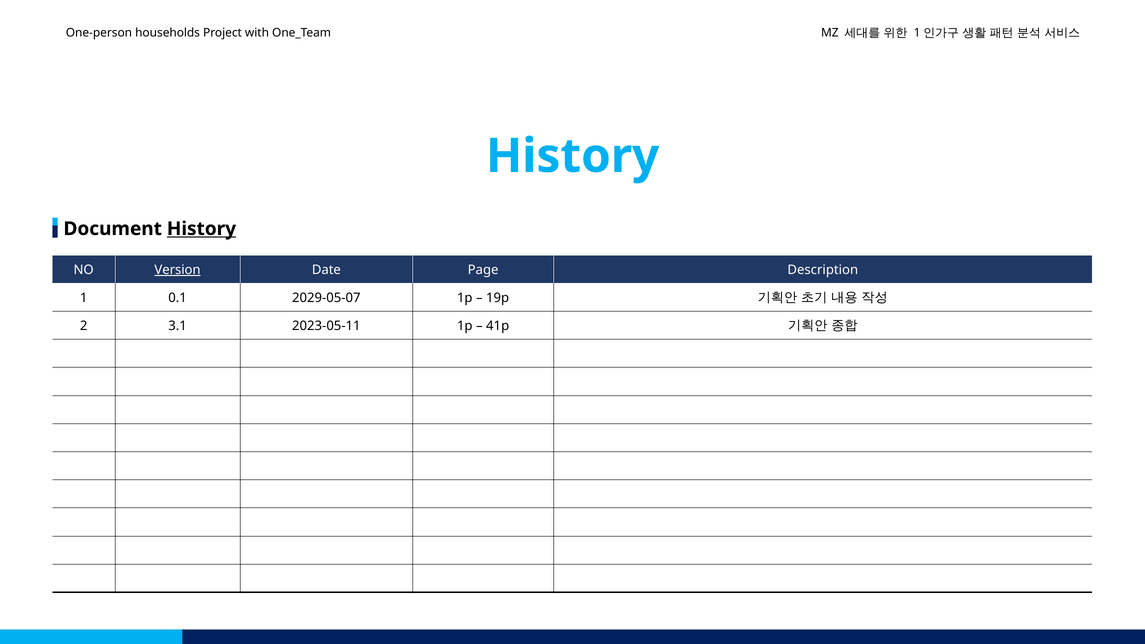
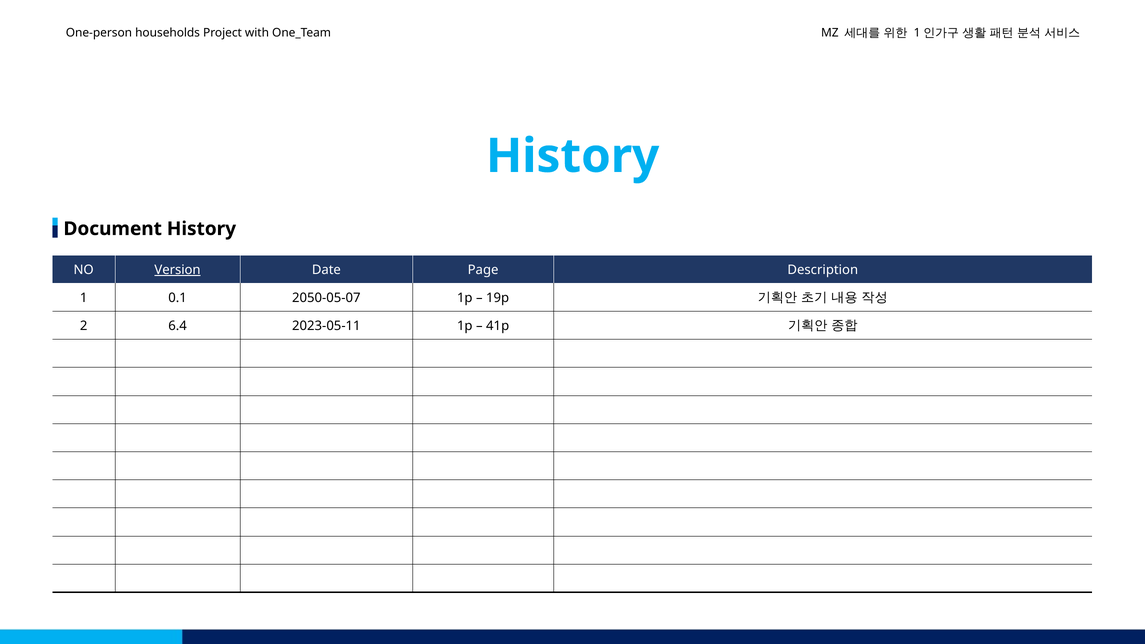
History at (201, 229) underline: present -> none
2029-05-07: 2029-05-07 -> 2050-05-07
3.1: 3.1 -> 6.4
